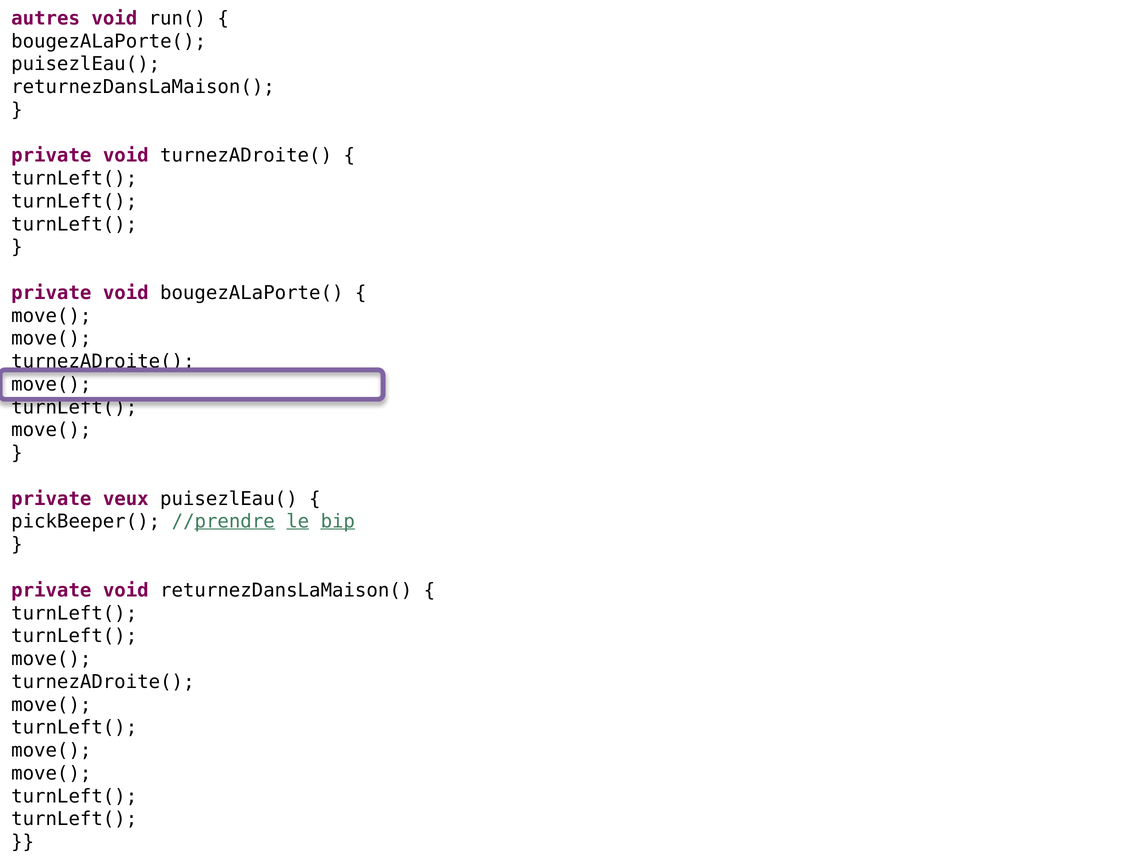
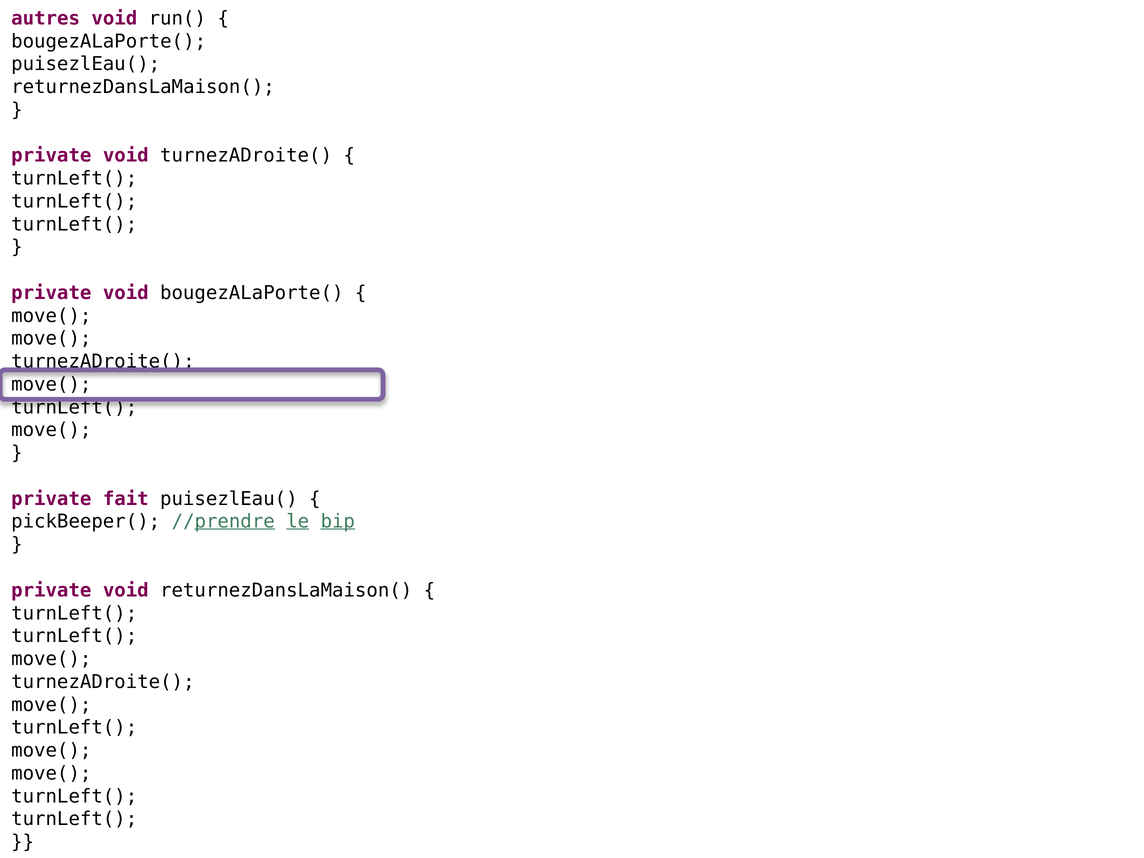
veux: veux -> fait
